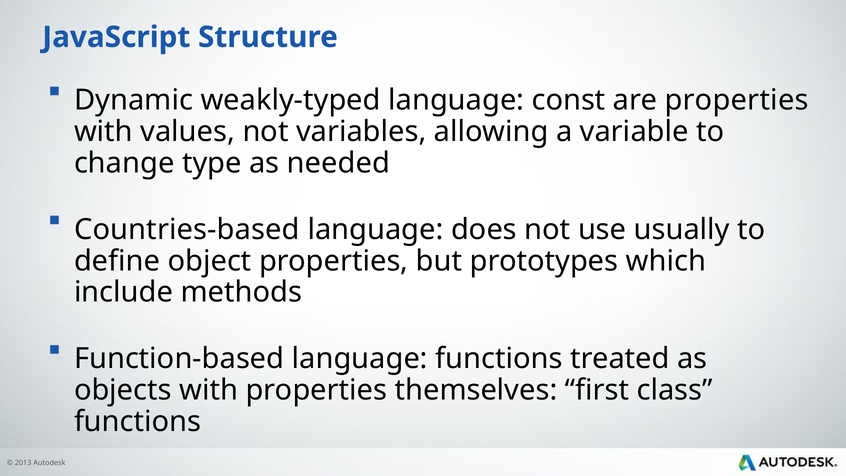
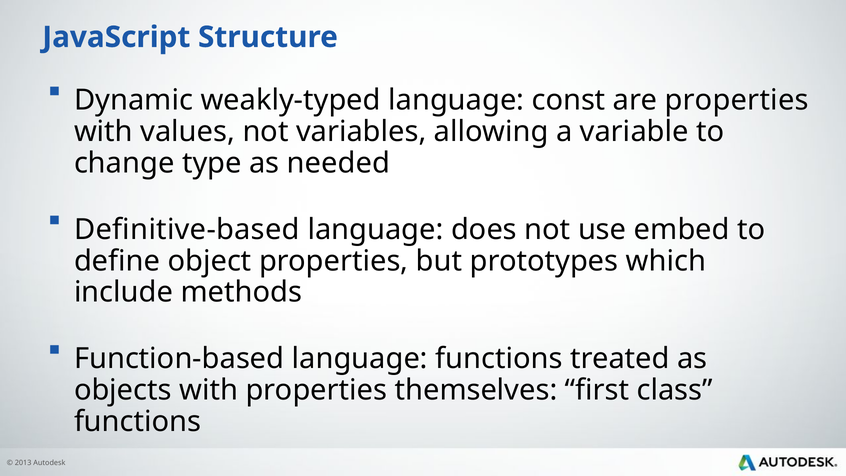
Countries-based: Countries-based -> Definitive-based
usually: usually -> embed
